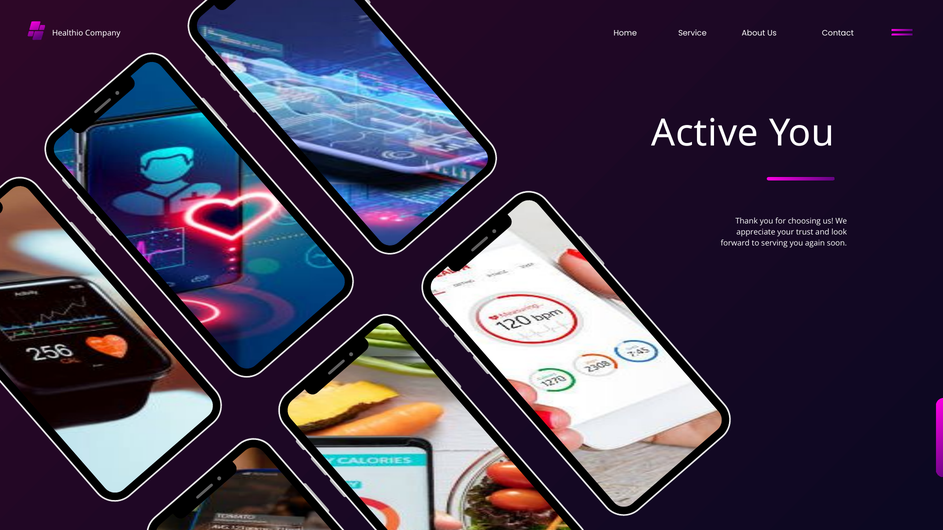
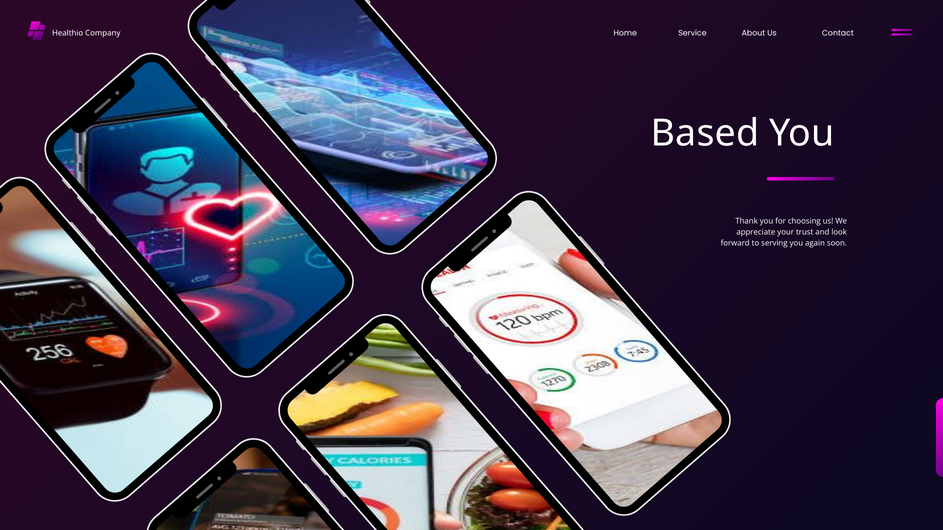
Active: Active -> Based
